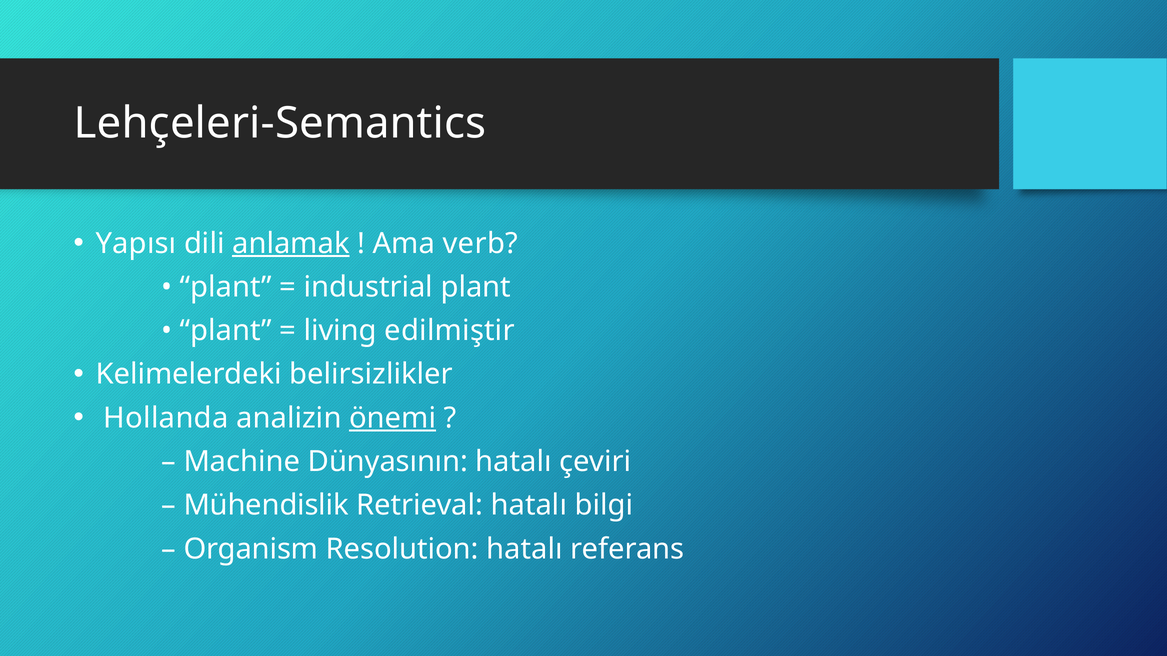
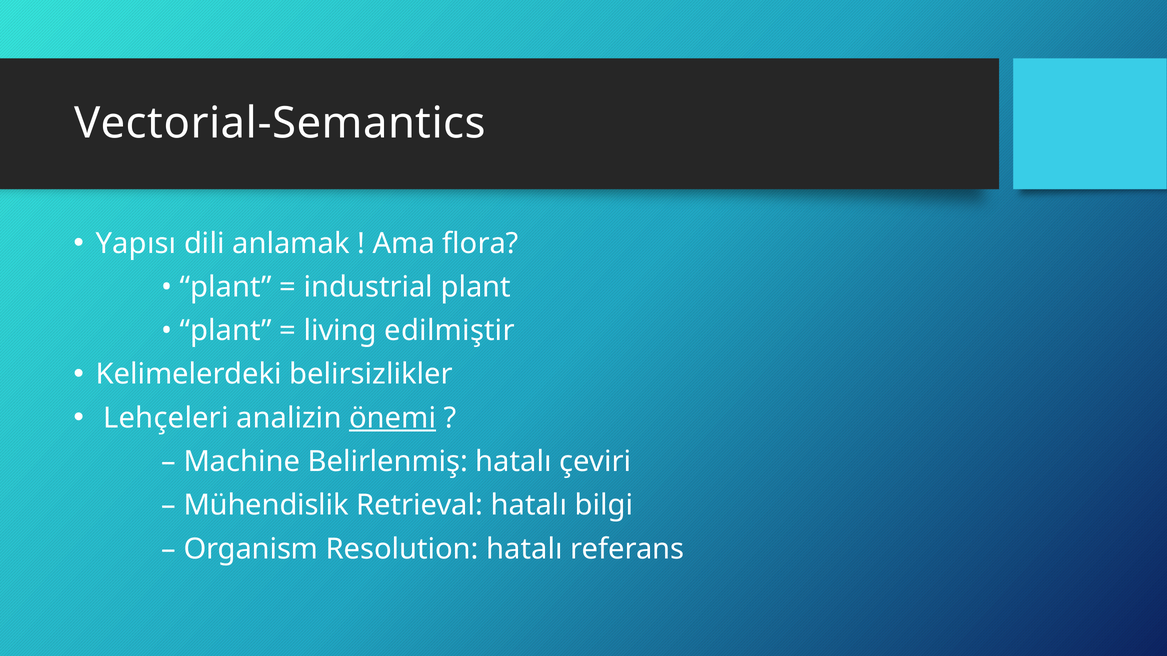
Lehçeleri-Semantics: Lehçeleri-Semantics -> Vectorial-Semantics
anlamak underline: present -> none
verb: verb -> flora
Hollanda: Hollanda -> Lehçeleri
Dünyasının: Dünyasının -> Belirlenmiş
